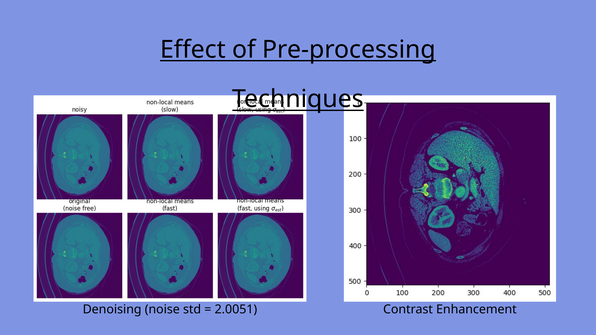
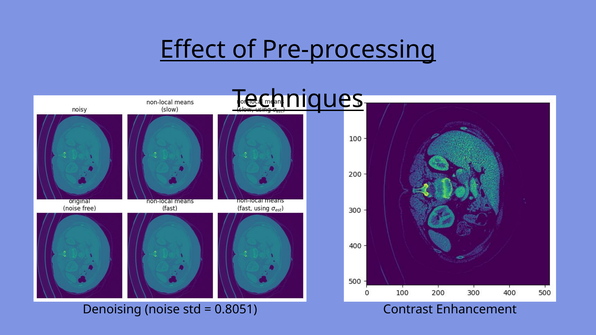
2.0051: 2.0051 -> 0.8051
